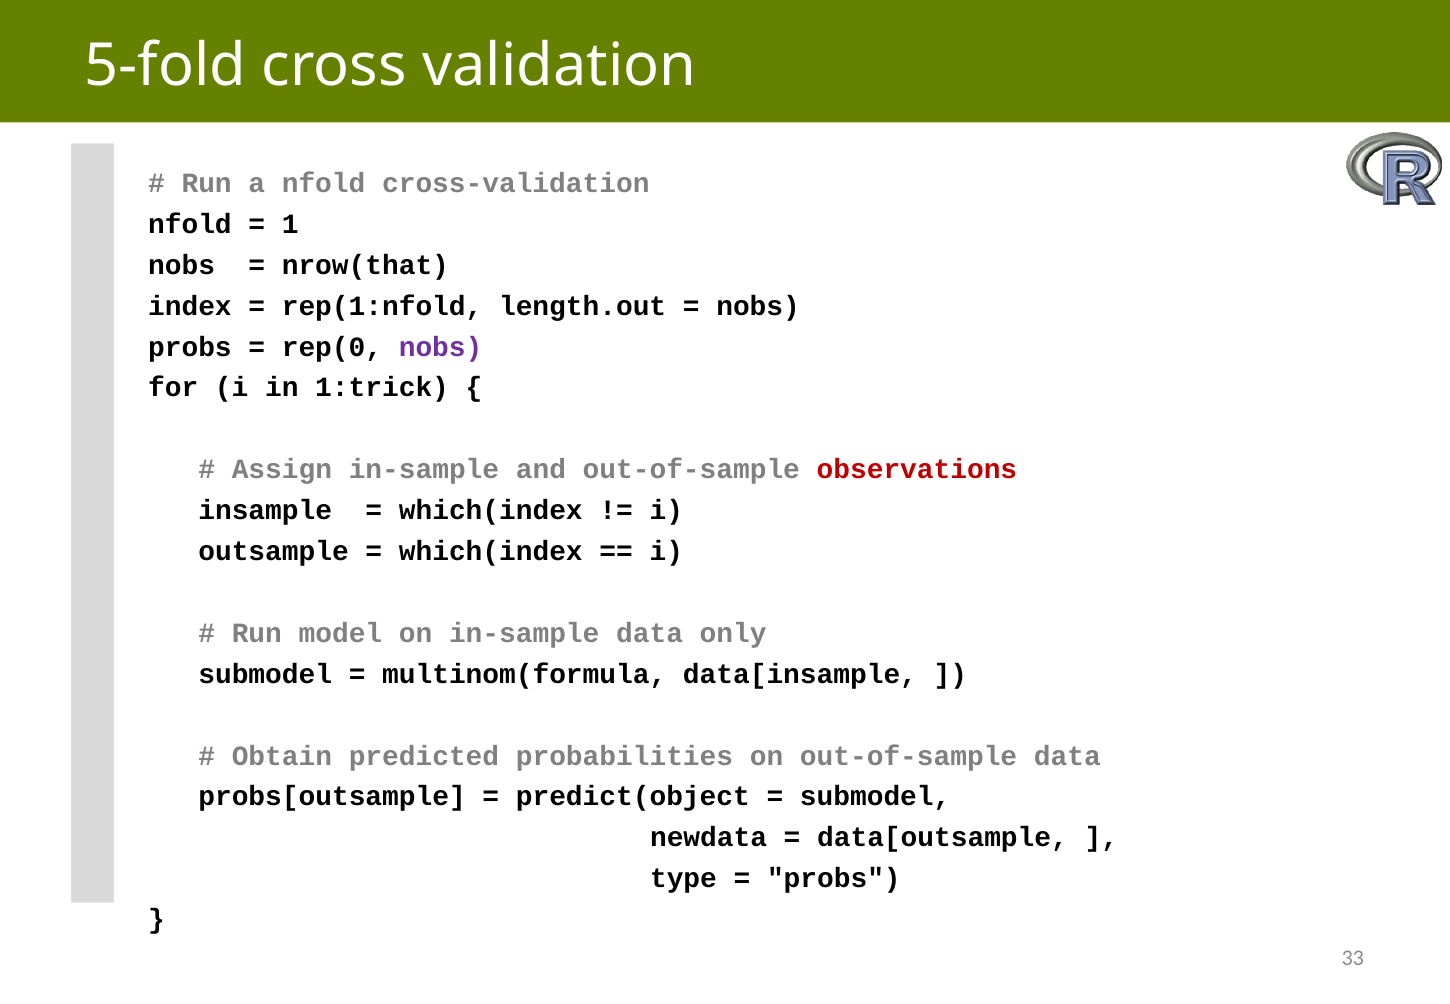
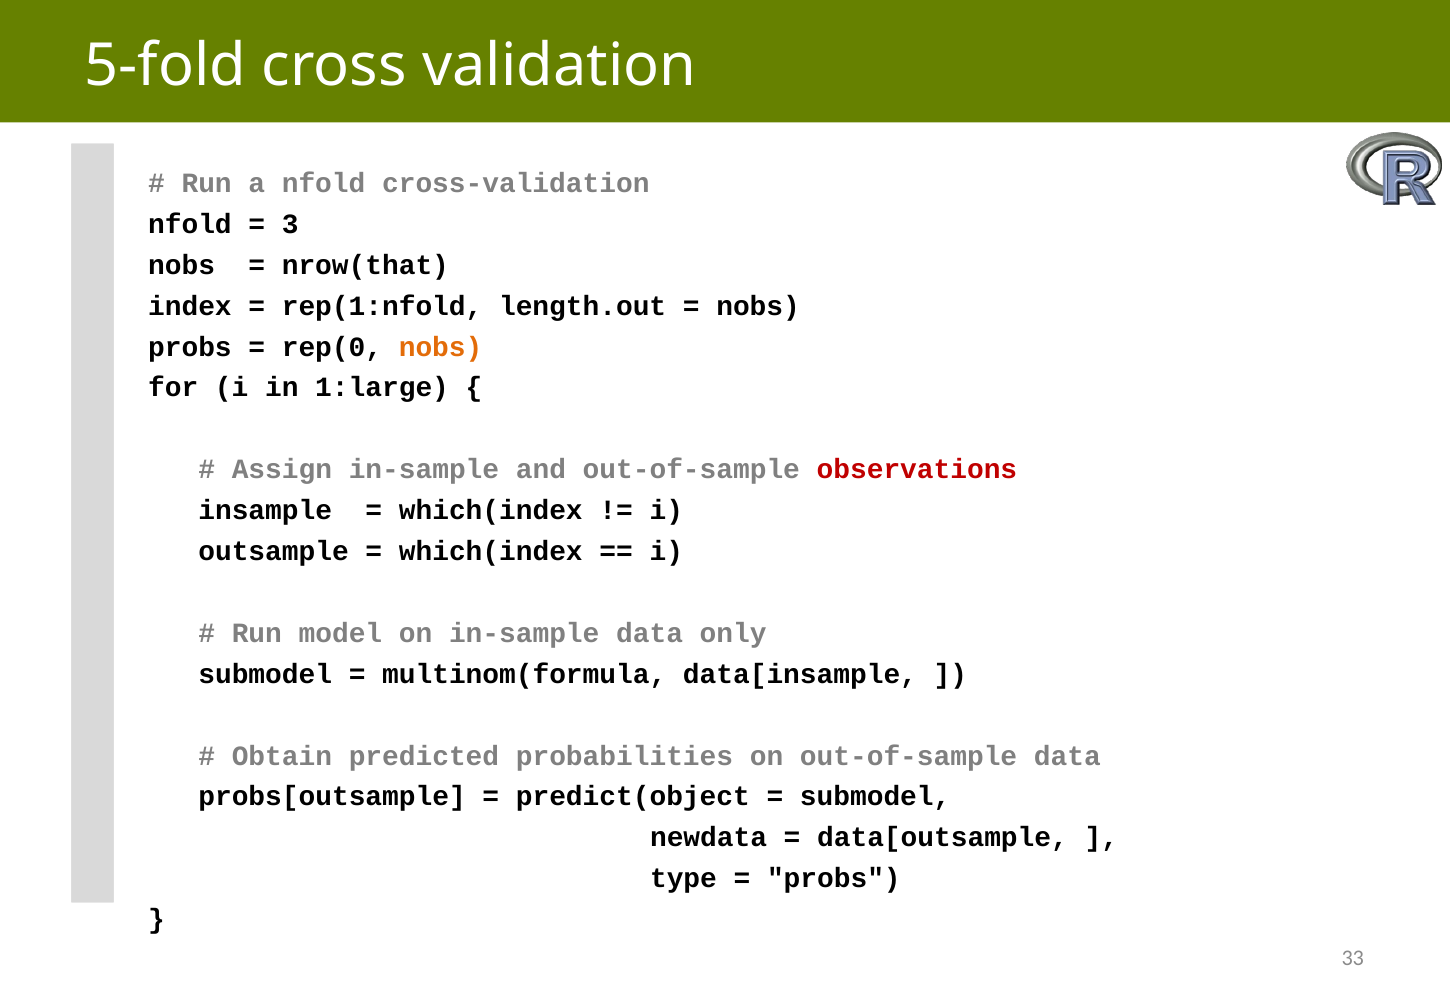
1: 1 -> 3
nobs at (441, 347) colour: purple -> orange
1:trick: 1:trick -> 1:large
